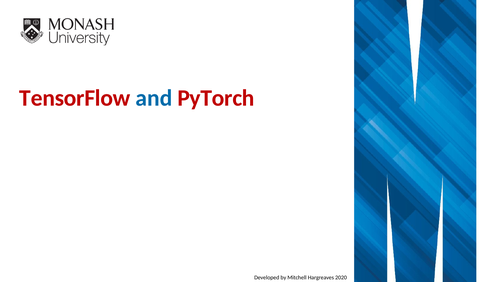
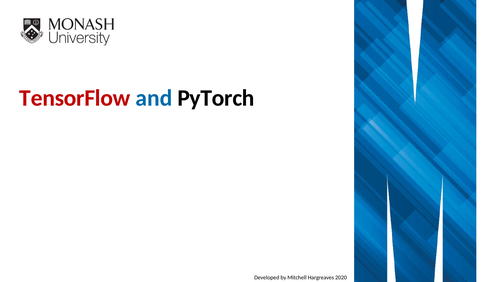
PyTorch colour: red -> black
